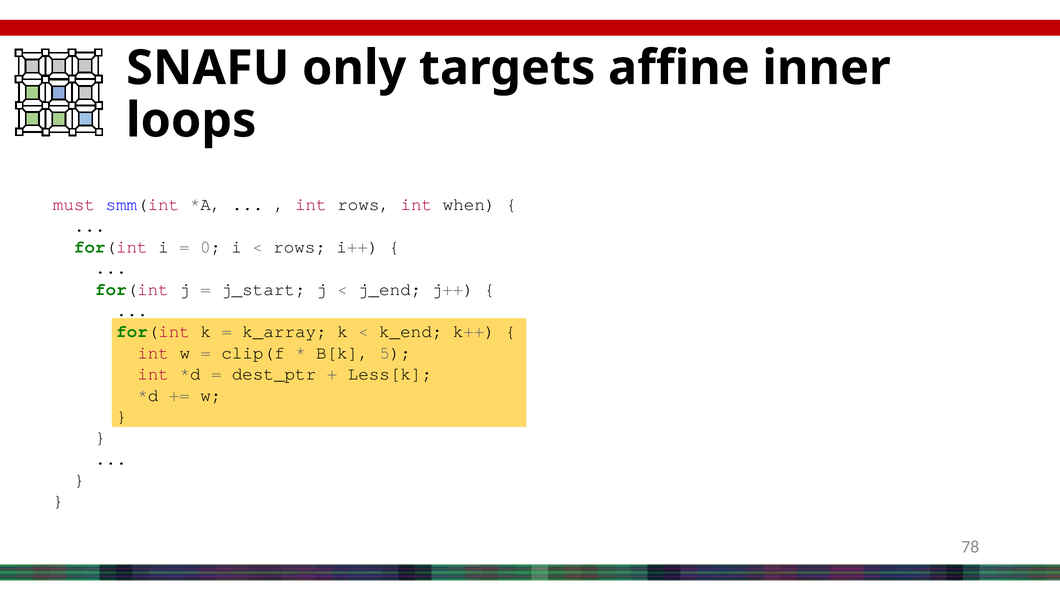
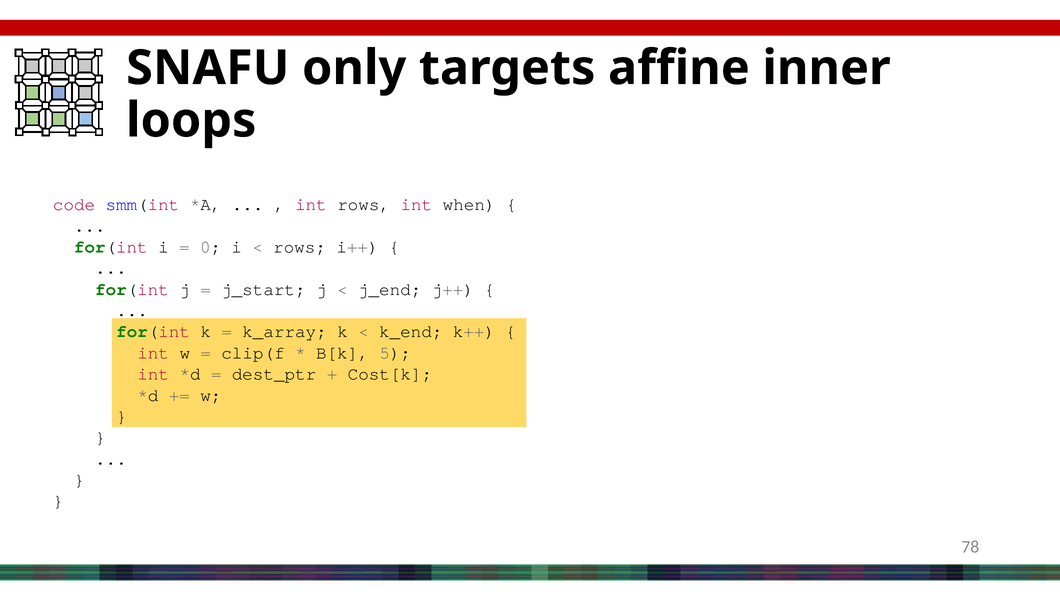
must: must -> code
Less[k: Less[k -> Cost[k
